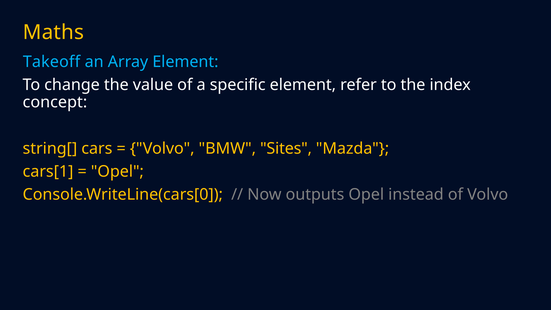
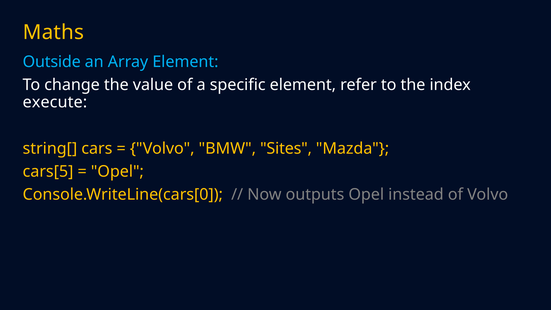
Takeoff: Takeoff -> Outside
concept: concept -> execute
cars[1: cars[1 -> cars[5
